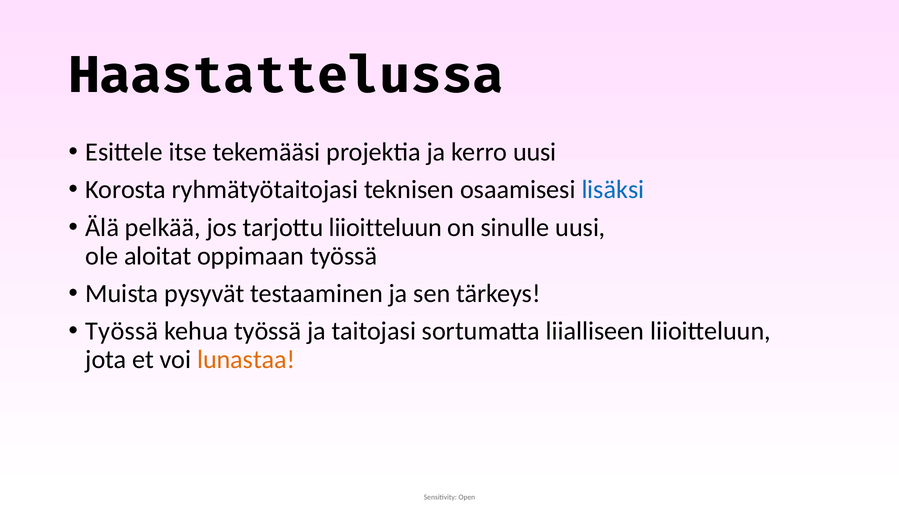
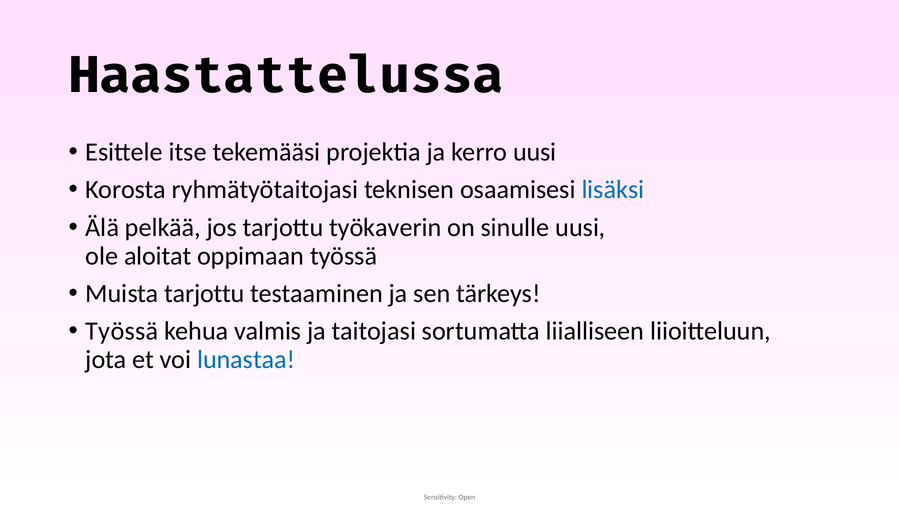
tarjottu liioitteluun: liioitteluun -> työkaverin
Muista pysyvät: pysyvät -> tarjottu
kehua työssä: työssä -> valmis
lunastaa colour: orange -> blue
